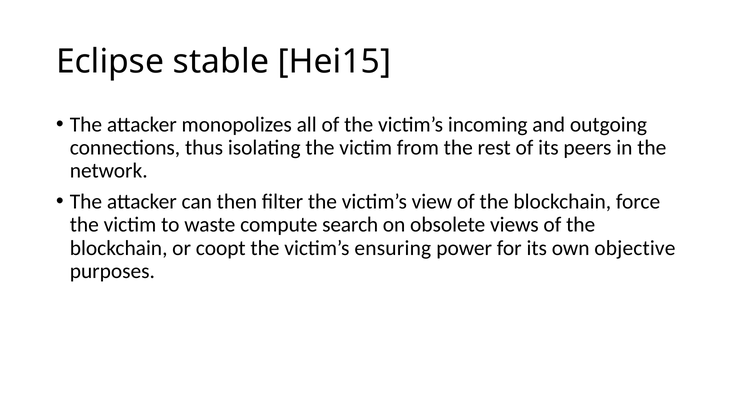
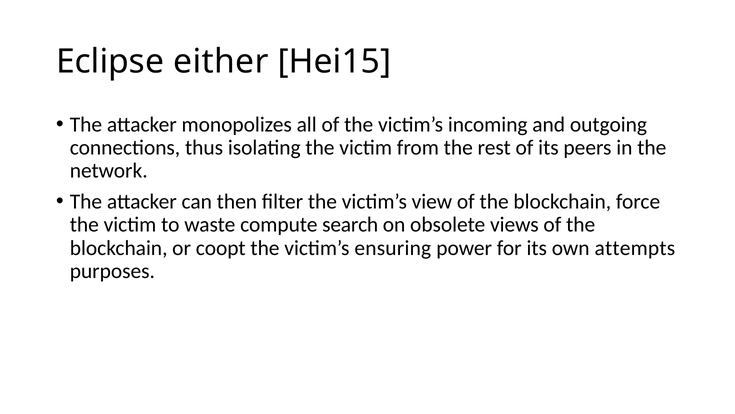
stable: stable -> either
objective: objective -> attempts
